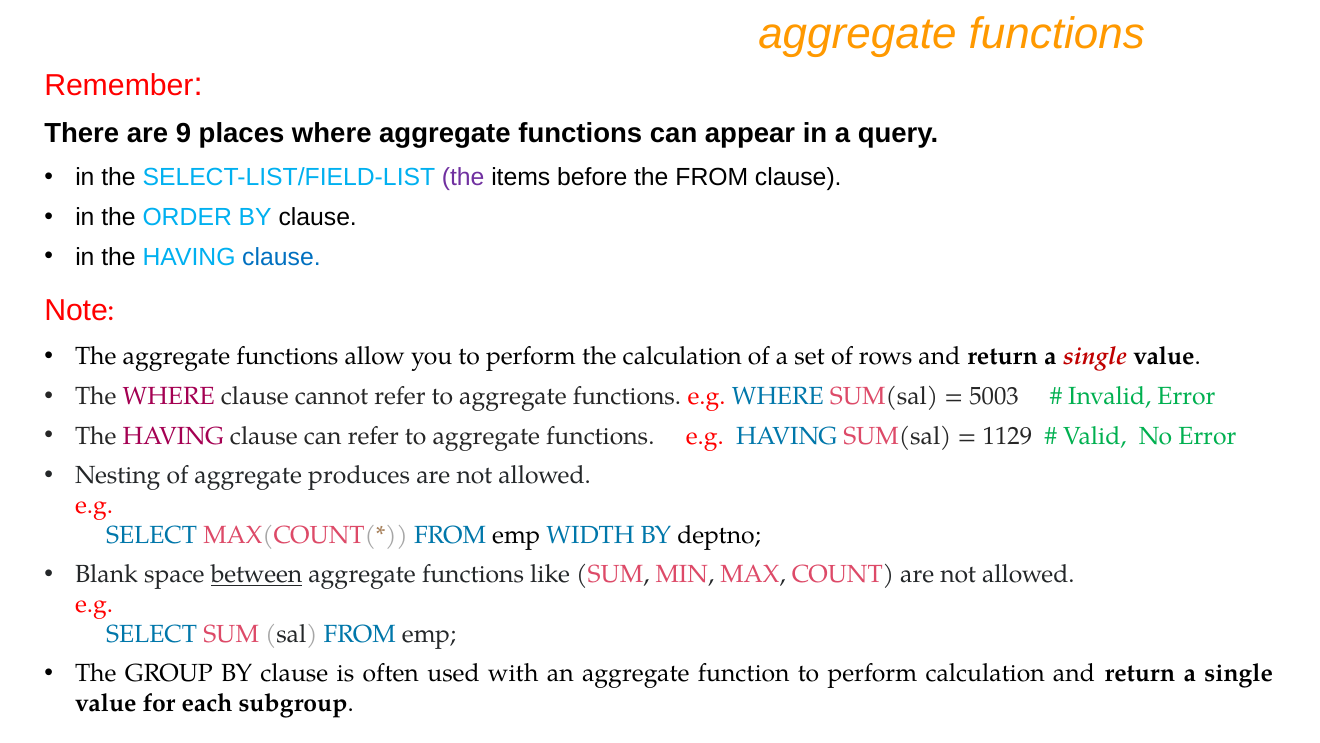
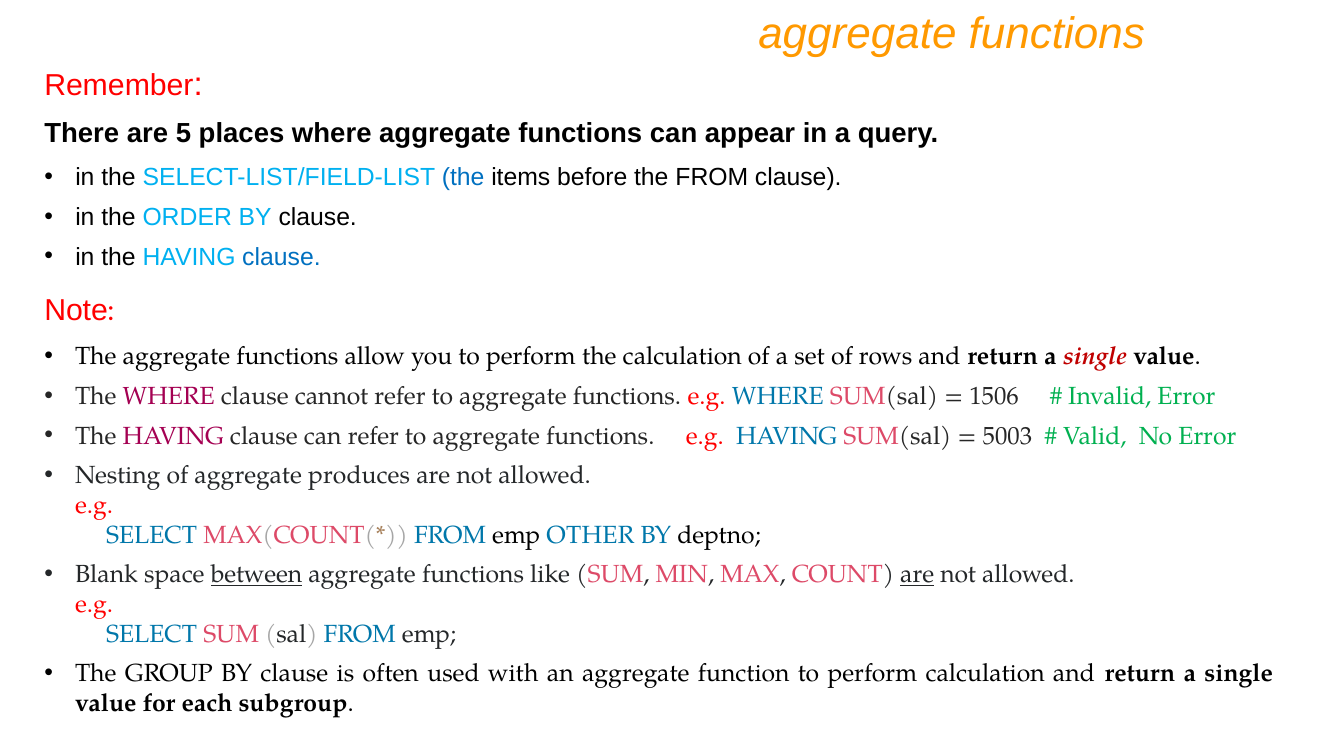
9: 9 -> 5
the at (463, 178) colour: purple -> blue
5003: 5003 -> 1506
1129: 1129 -> 5003
WIDTH: WIDTH -> OTHER
are at (917, 574) underline: none -> present
